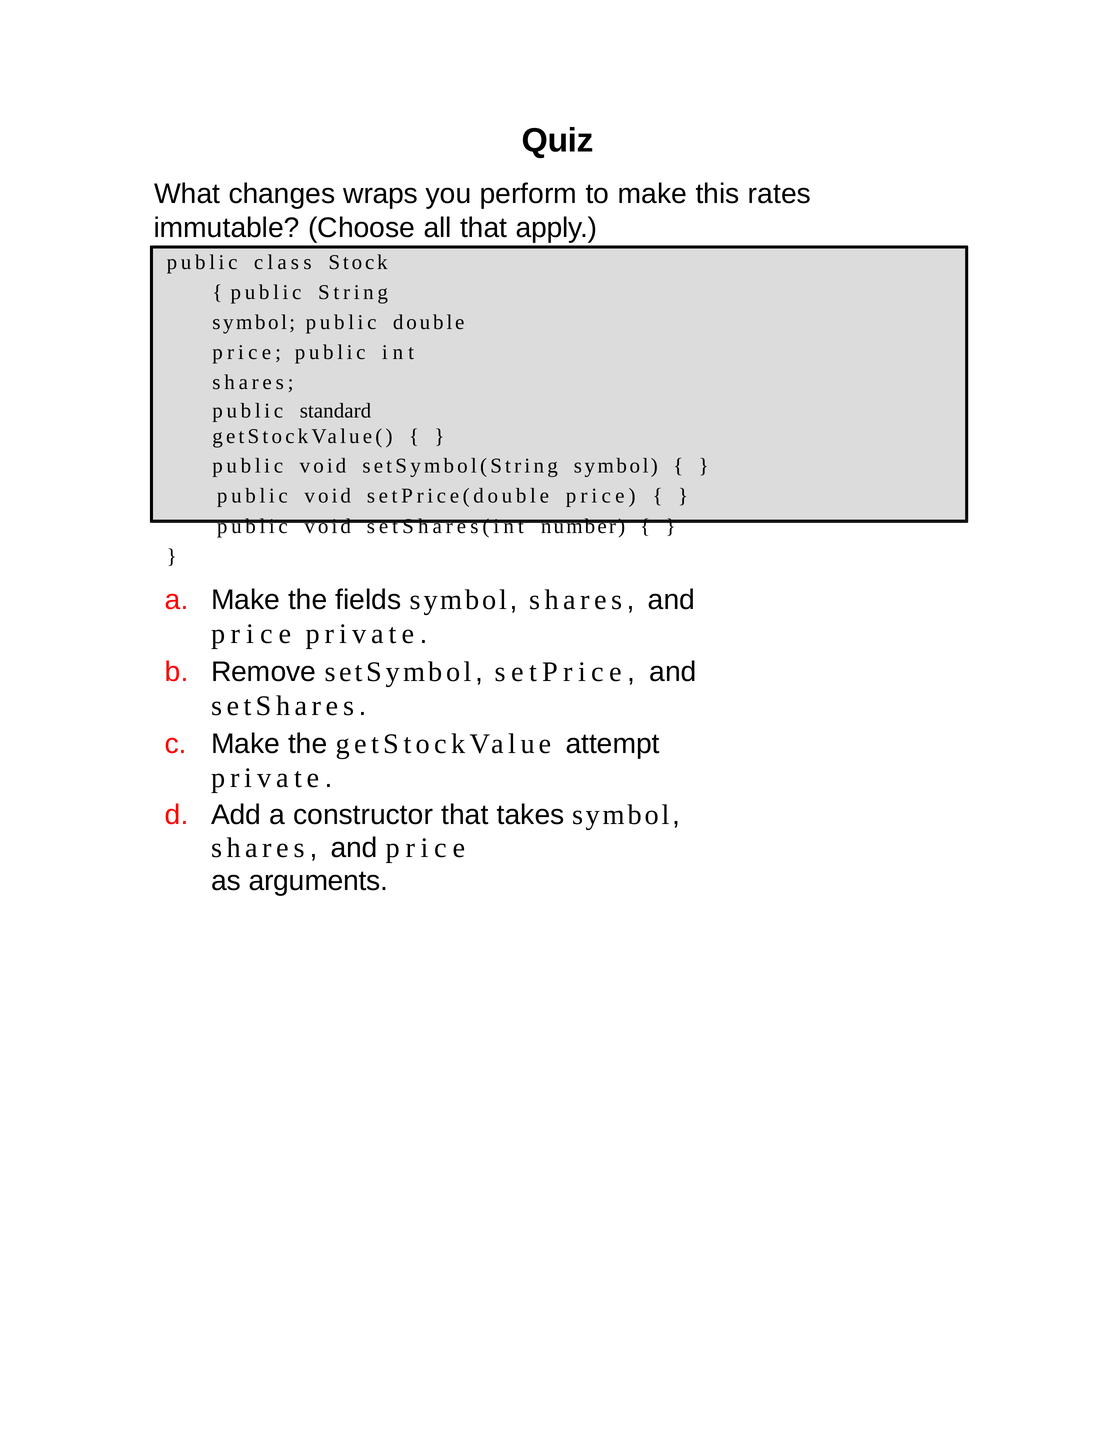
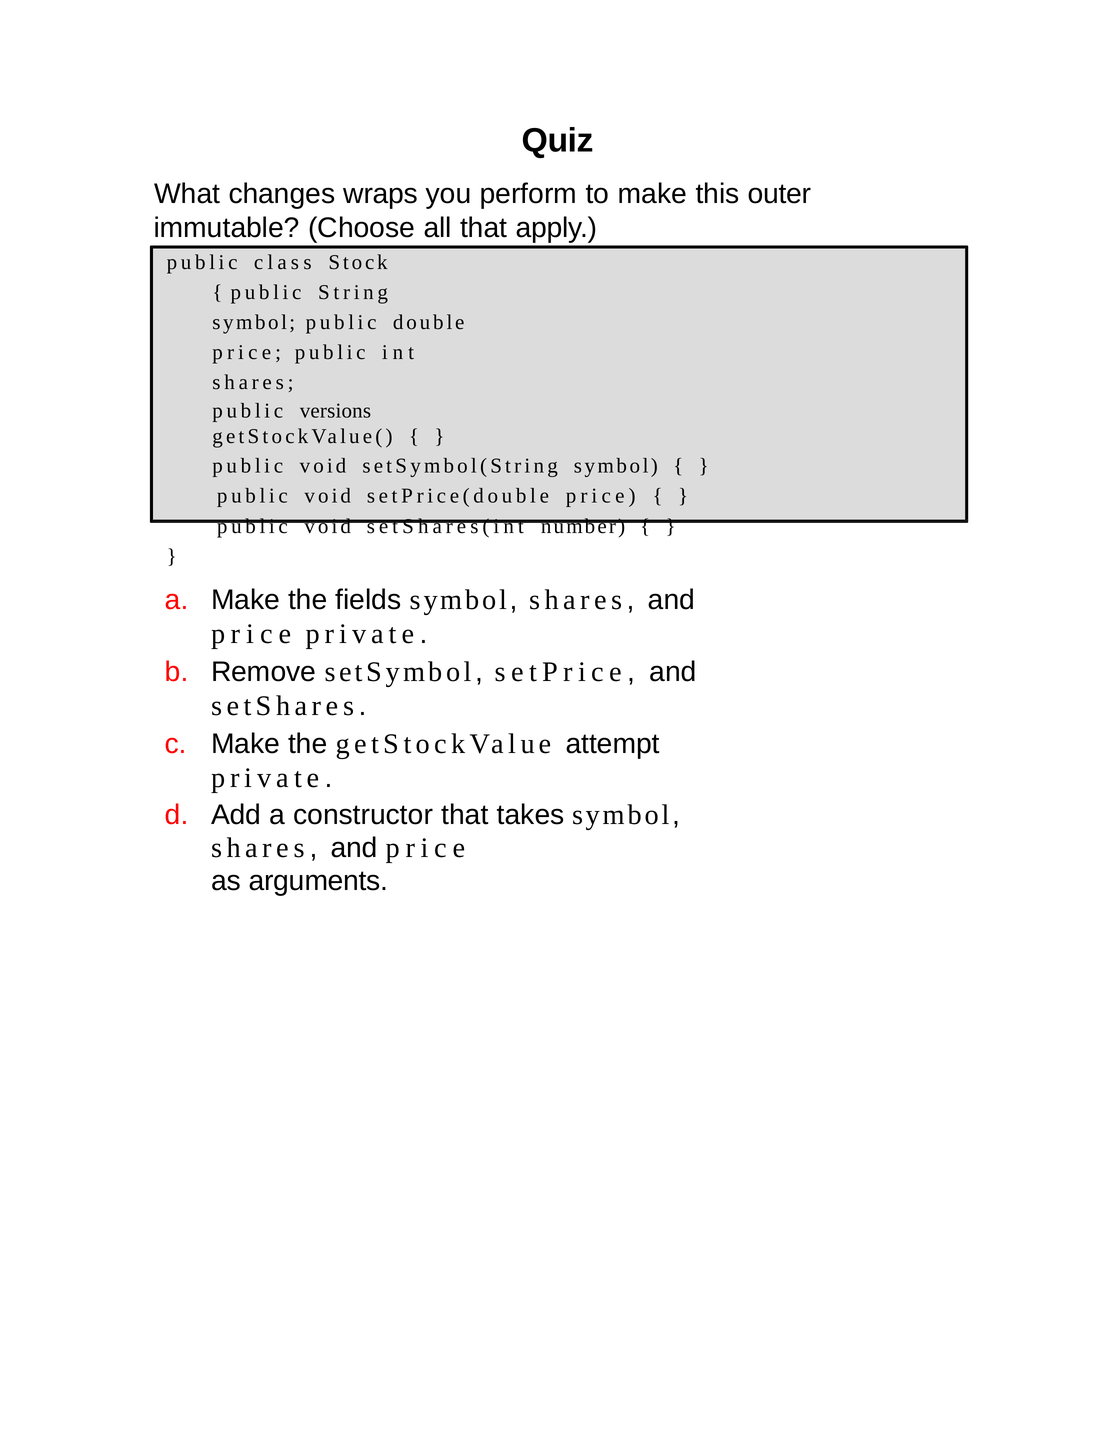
rates: rates -> outer
standard: standard -> versions
